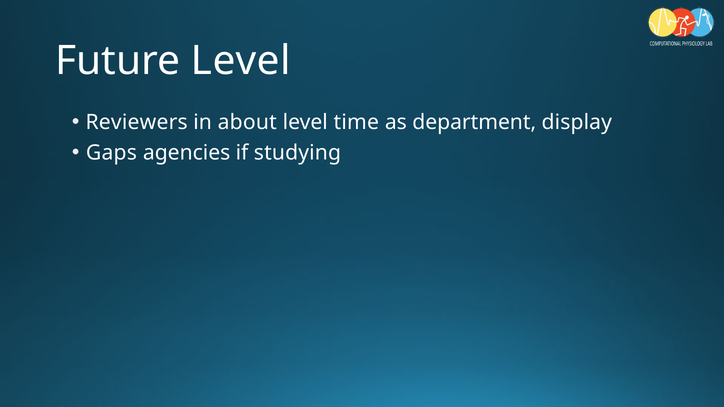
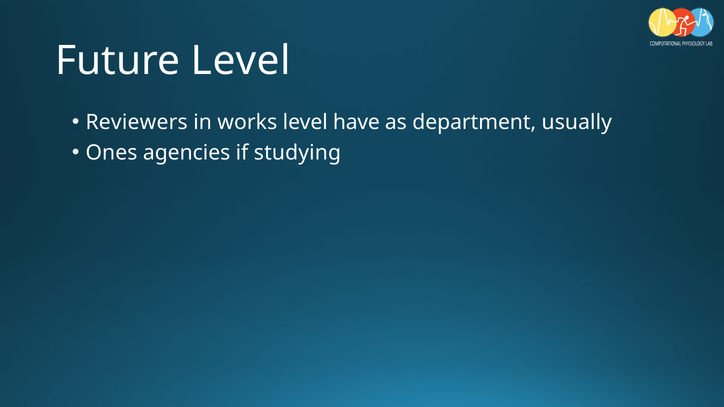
about: about -> works
time: time -> have
display: display -> usually
Gaps: Gaps -> Ones
